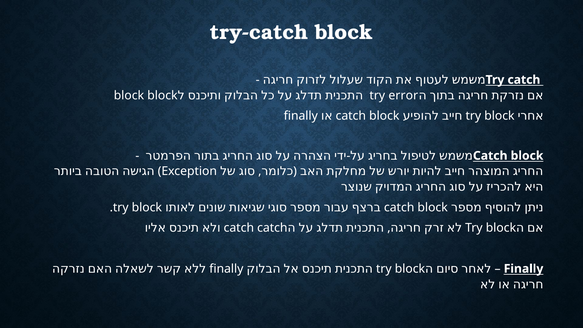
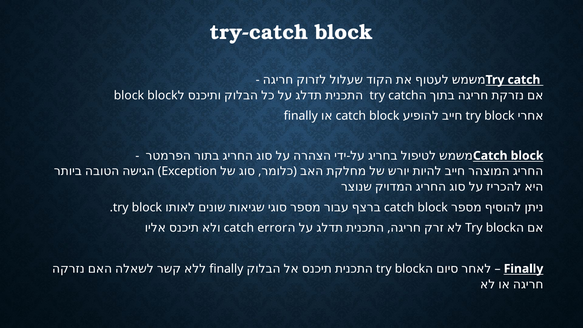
error at (403, 95): error -> catch
catch catch: catch -> error
